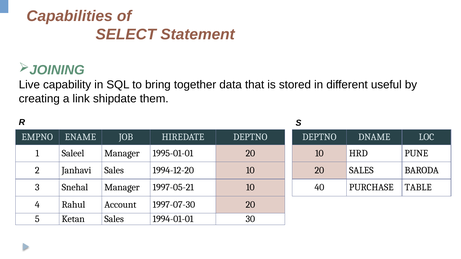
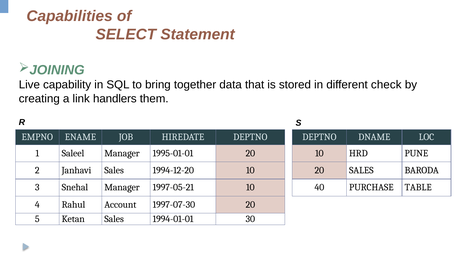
useful: useful -> check
shipdate: shipdate -> handlers
